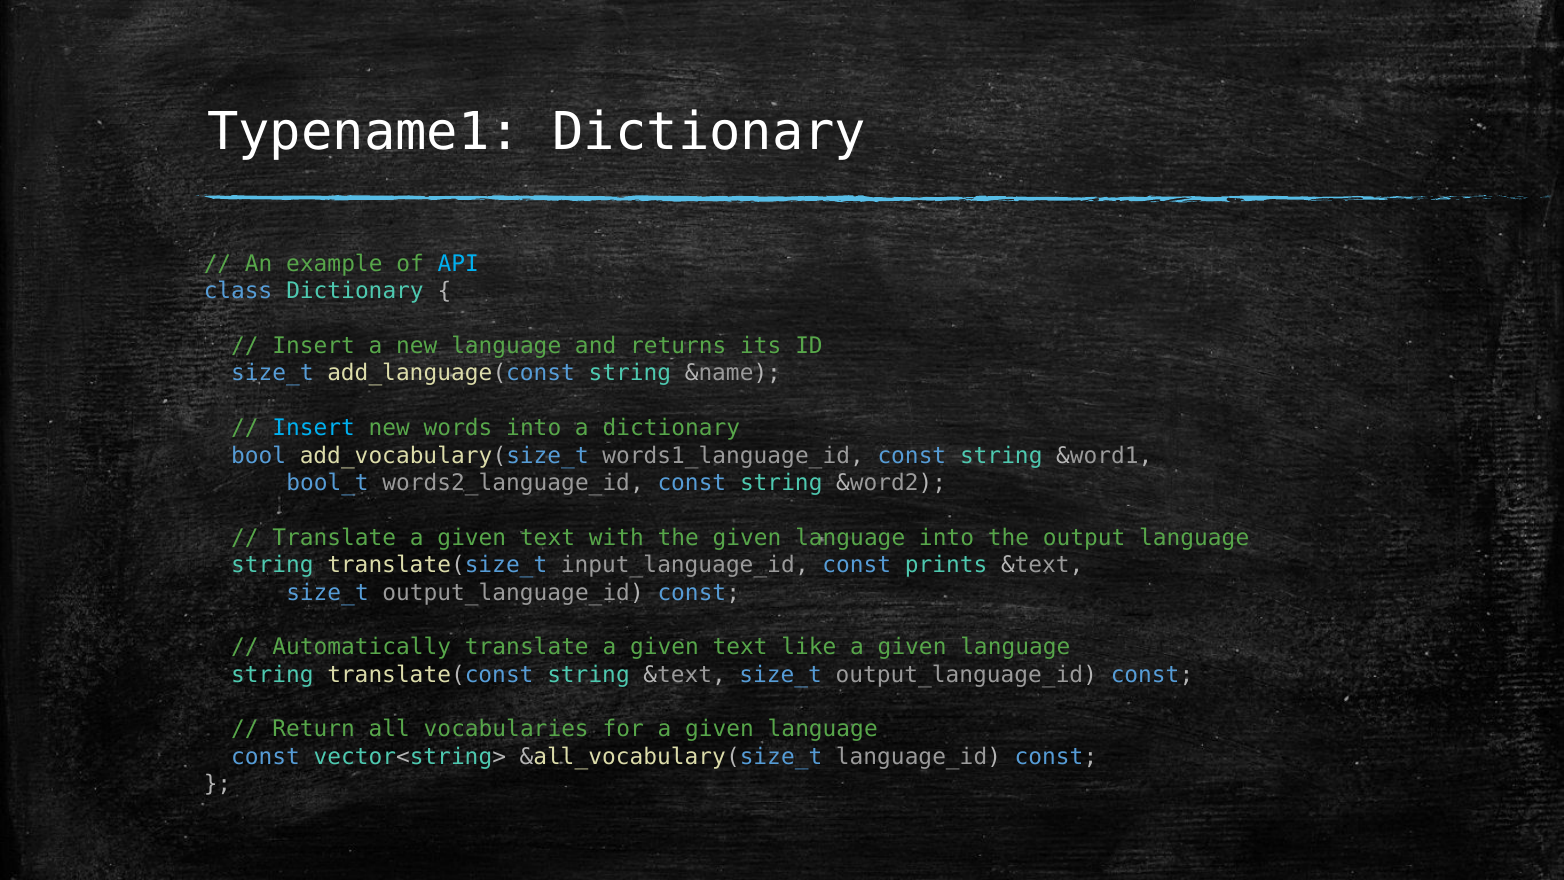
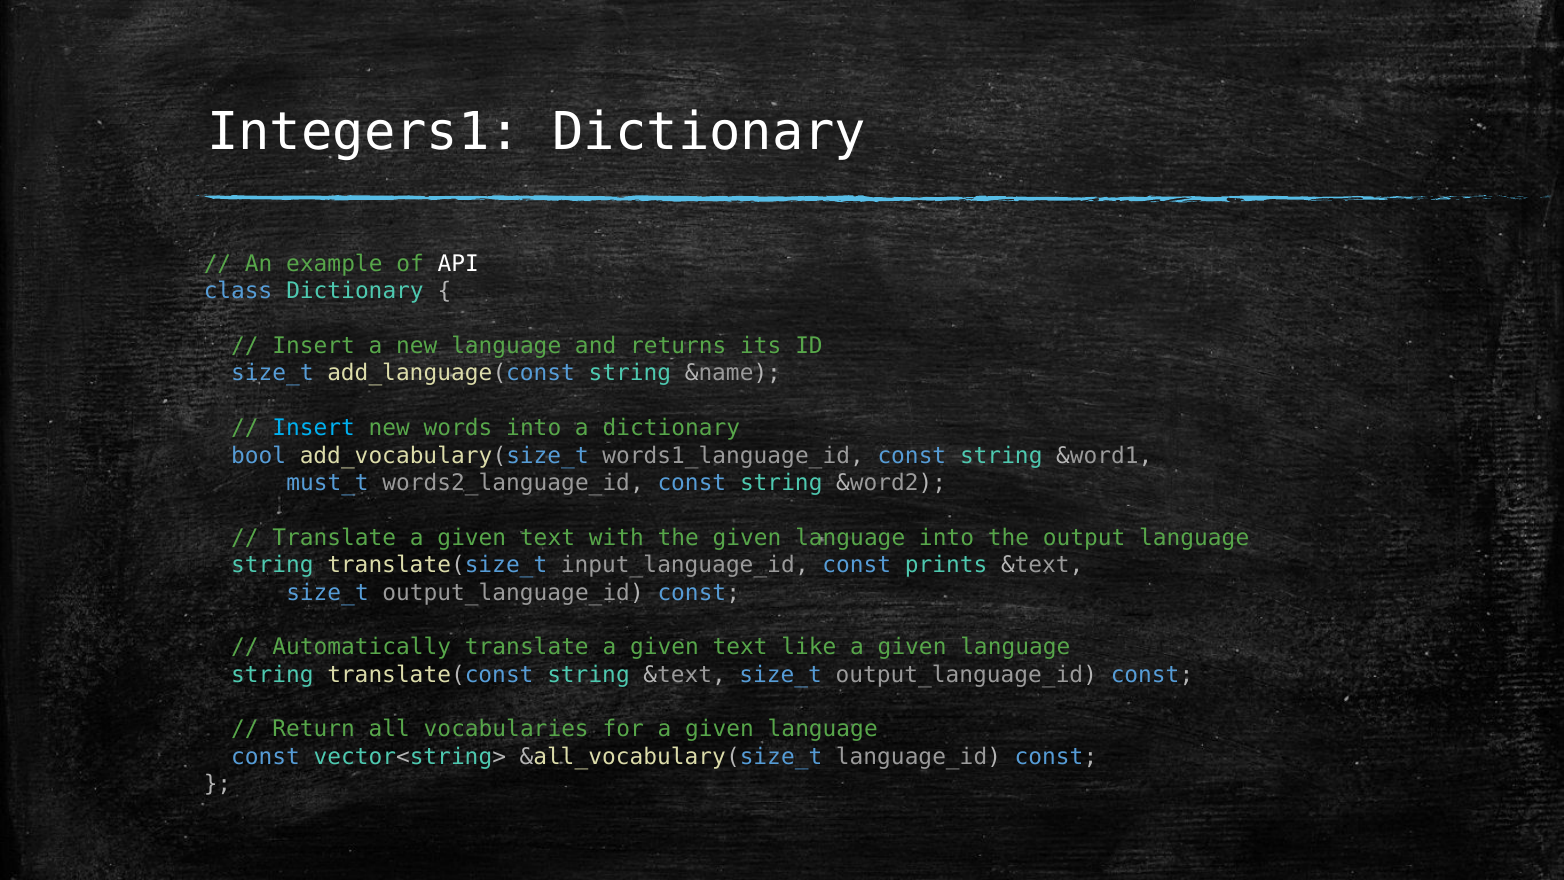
Typename1: Typename1 -> Integers1
API colour: light blue -> white
bool_t: bool_t -> must_t
